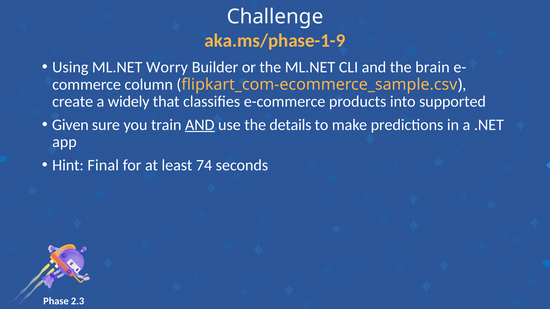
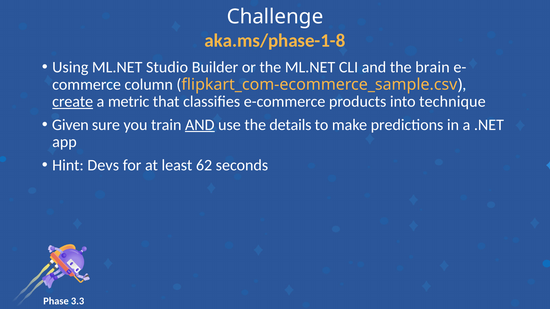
aka.ms/phase-1-9: aka.ms/phase-1-9 -> aka.ms/phase-1-8
Worry: Worry -> Studio
create underline: none -> present
widely: widely -> metric
supported: supported -> technique
Final: Final -> Devs
74: 74 -> 62
2.3: 2.3 -> 3.3
